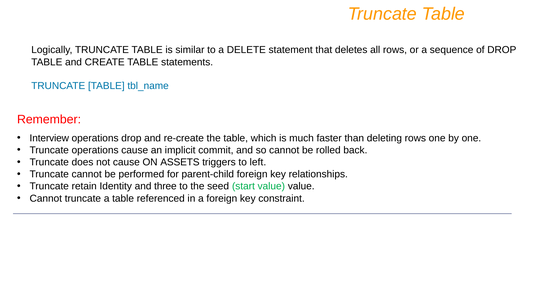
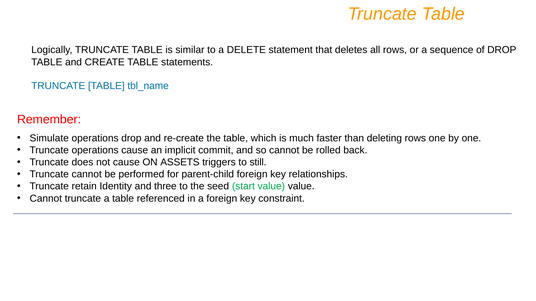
Interview: Interview -> Simulate
left: left -> still
